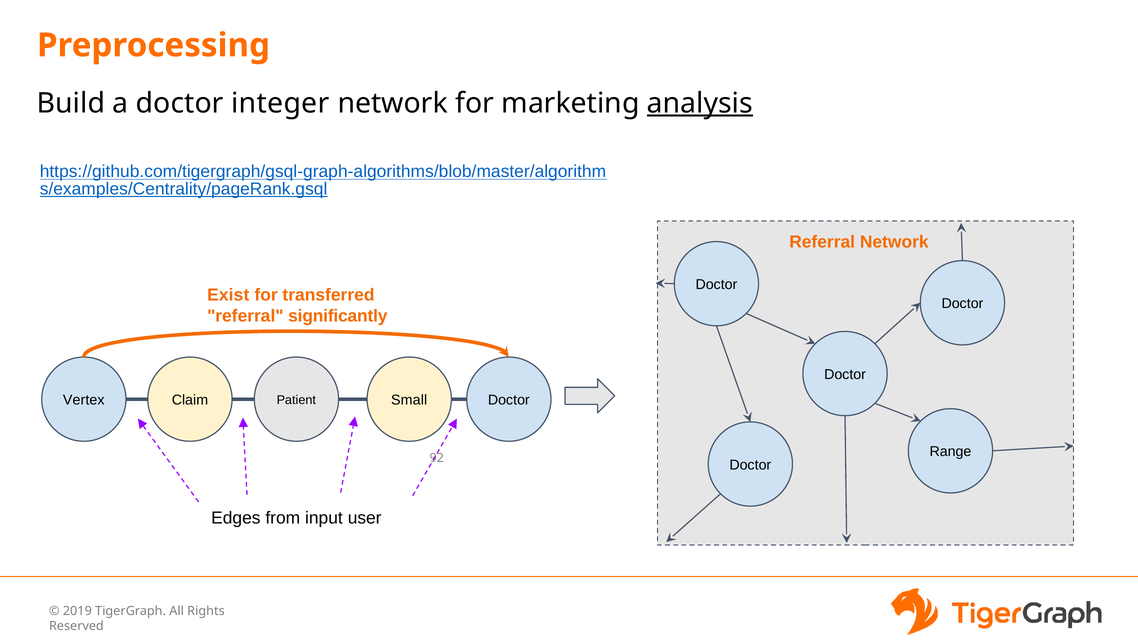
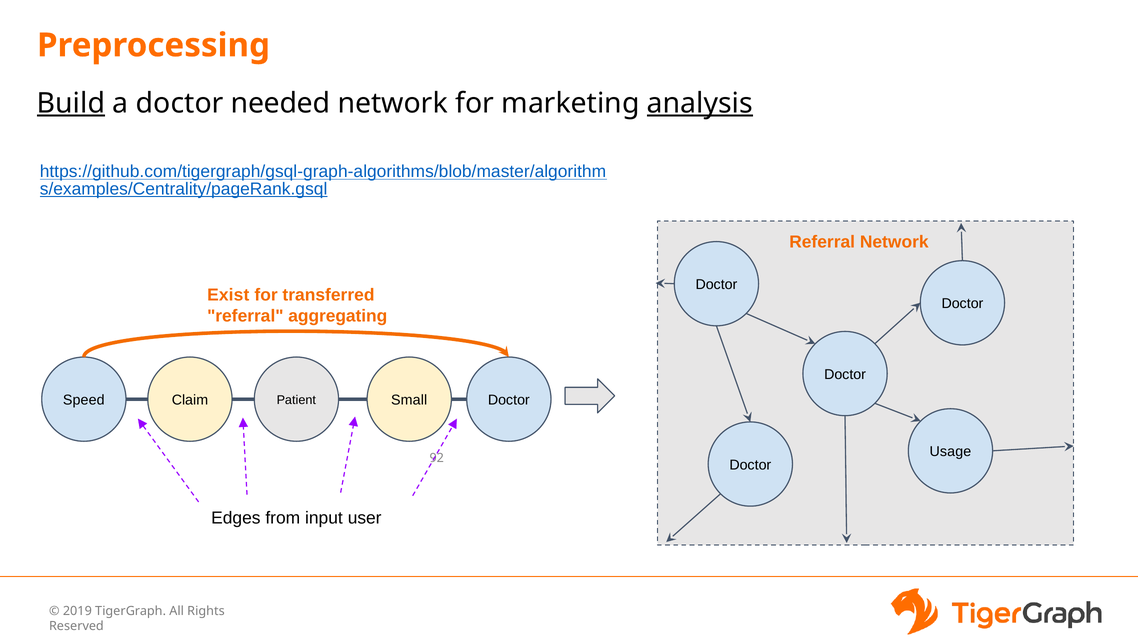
Build underline: none -> present
integer: integer -> needed
significantly: significantly -> aggregating
Vertex: Vertex -> Speed
Range: Range -> Usage
